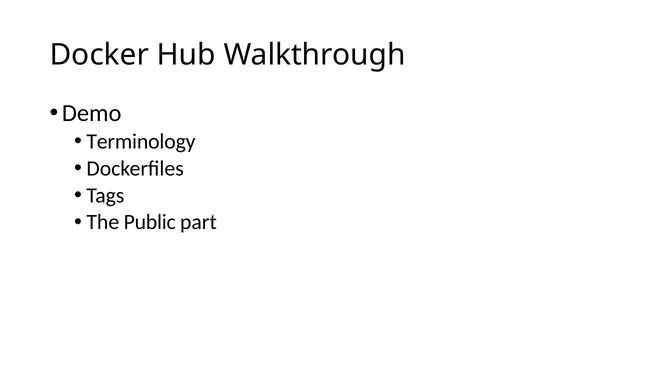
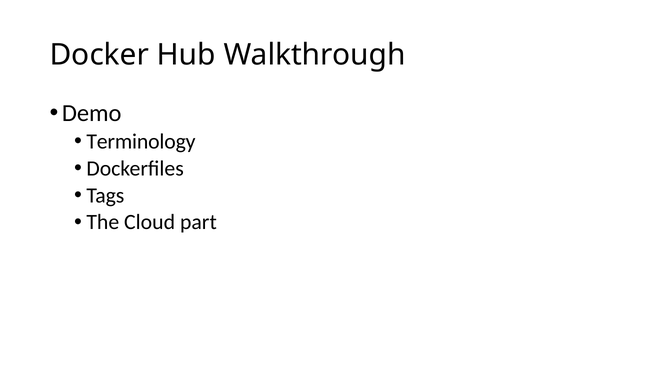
Public: Public -> Cloud
